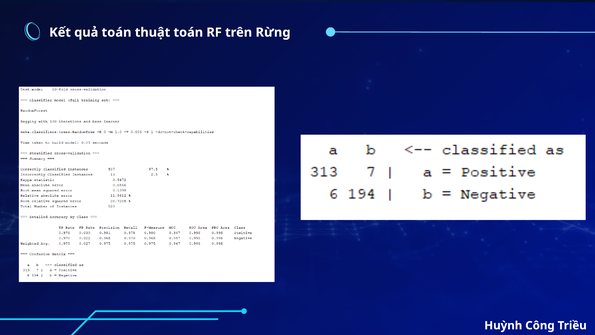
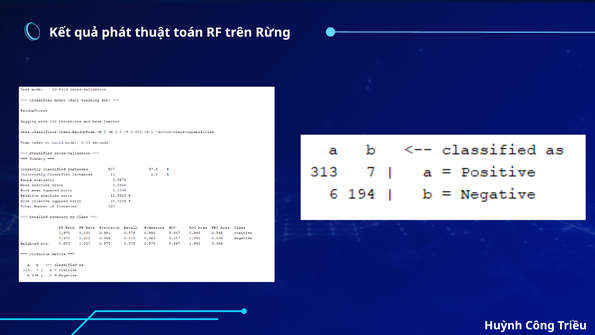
quả toán: toán -> phát
